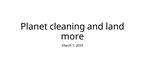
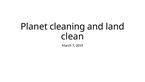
more: more -> clean
